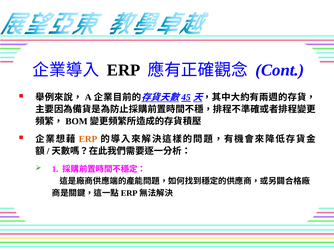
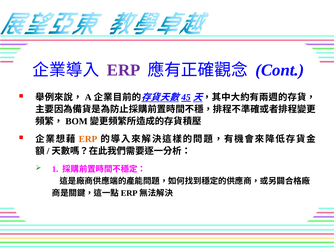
ERP at (124, 70) colour: black -> purple
